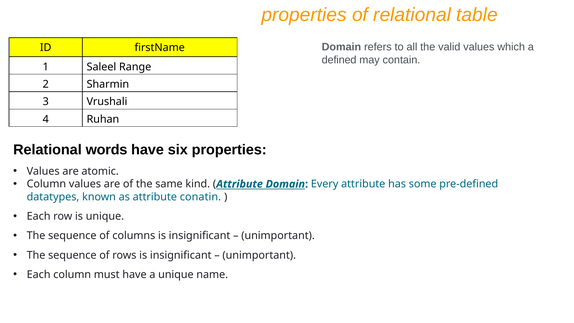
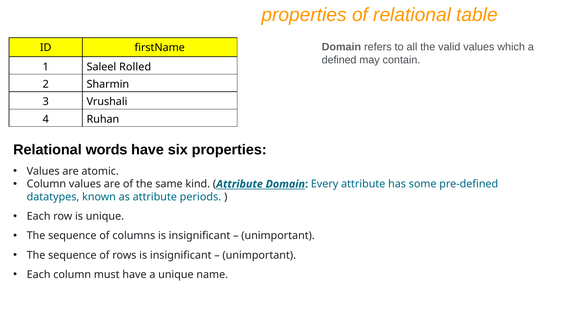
Range: Range -> Rolled
conatin: conatin -> periods
